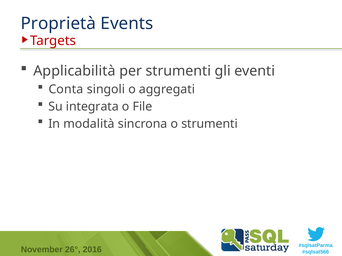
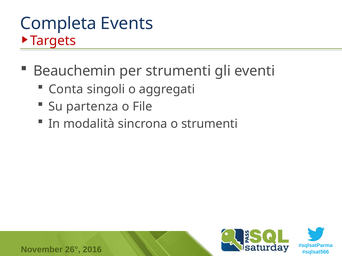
Proprietà: Proprietà -> Completa
Applicabilità: Applicabilità -> Beauchemin
integrata: integrata -> partenza
